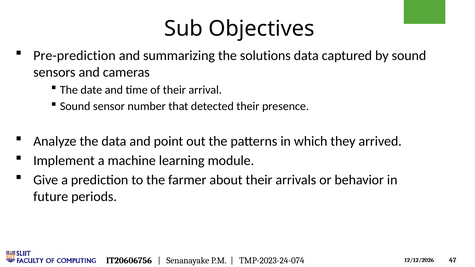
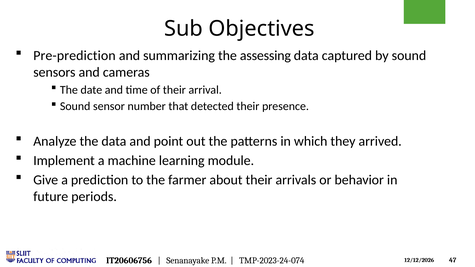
solutions: solutions -> assessing
